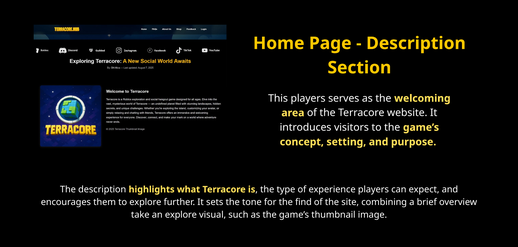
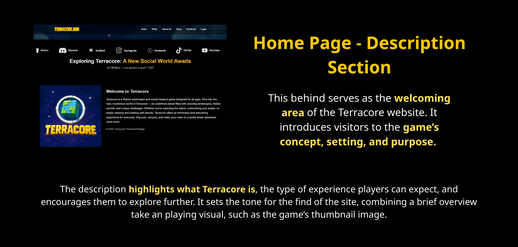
This players: players -> behind
an explore: explore -> playing
